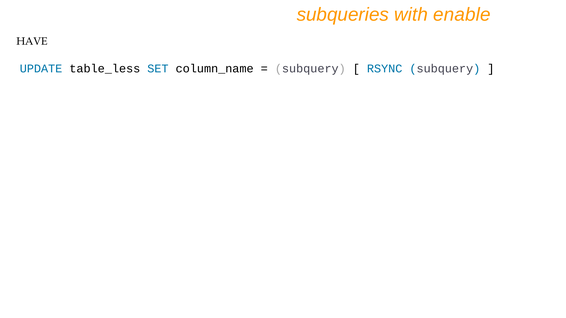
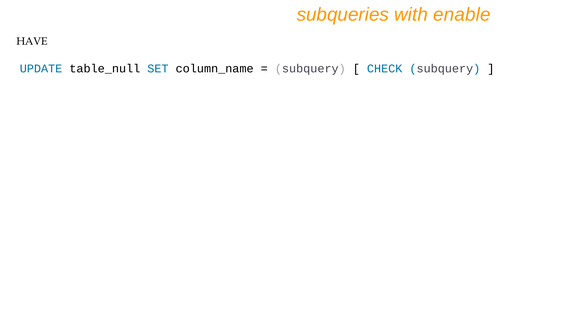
table_less: table_less -> table_null
RSYNC: RSYNC -> CHECK
